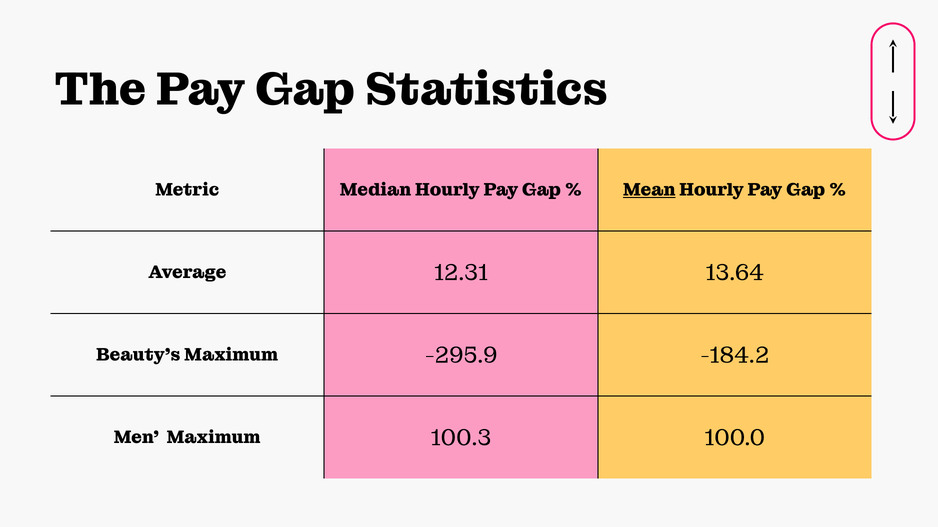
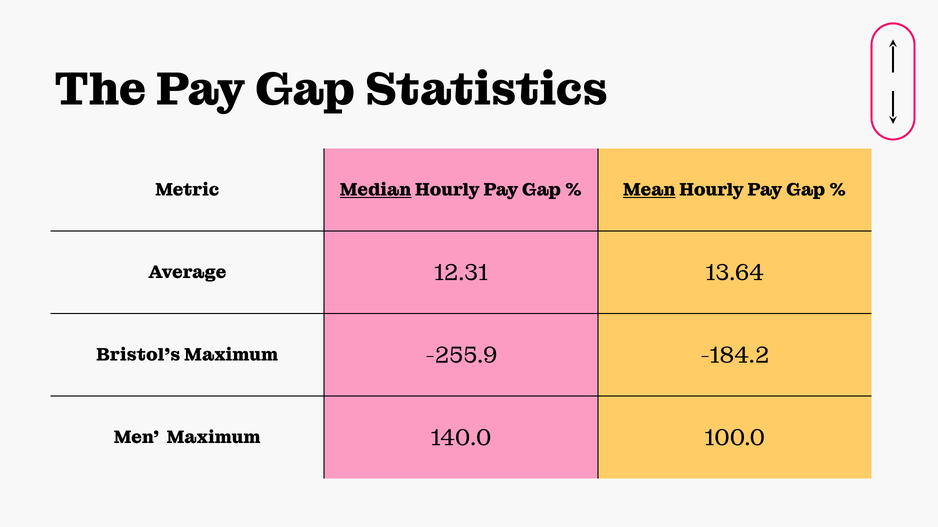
Median underline: none -> present
Beauty's: Beauty's -> Bristol's
-295.9: -295.9 -> -255.9
100.3: 100.3 -> 140.0
